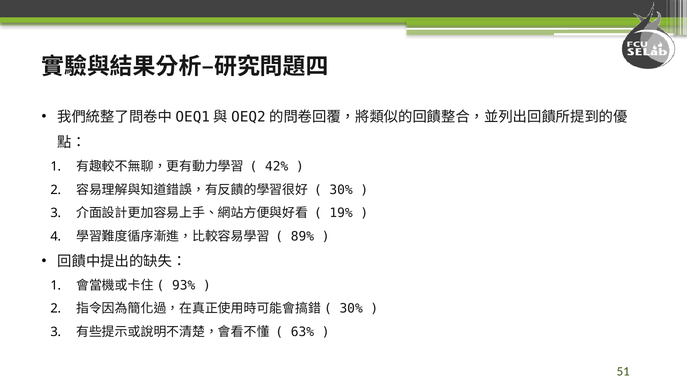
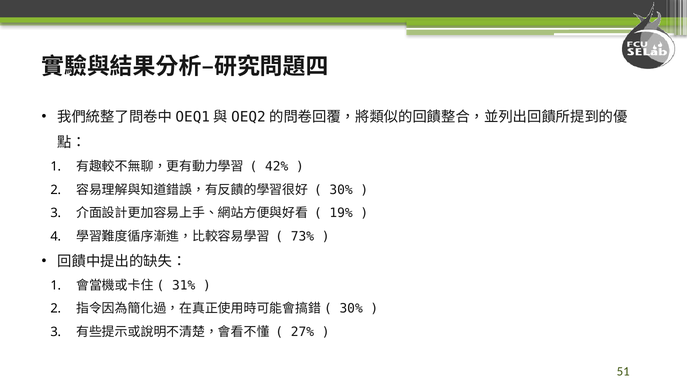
89%: 89% -> 73%
93%: 93% -> 31%
63%: 63% -> 27%
